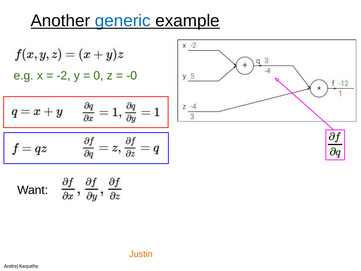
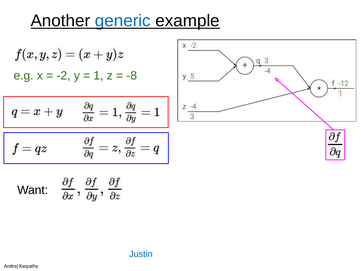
0: 0 -> 1
-0: -0 -> -8
Justin at (141, 254) colour: orange -> blue
